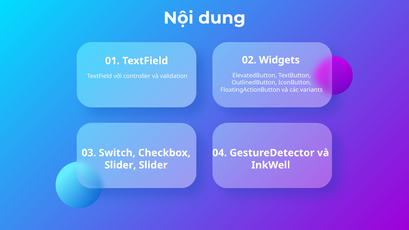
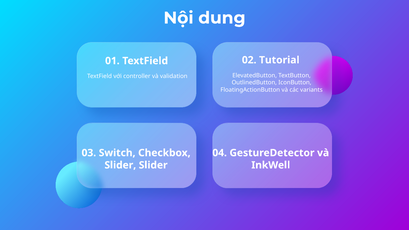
Widgets: Widgets -> Tutorial
